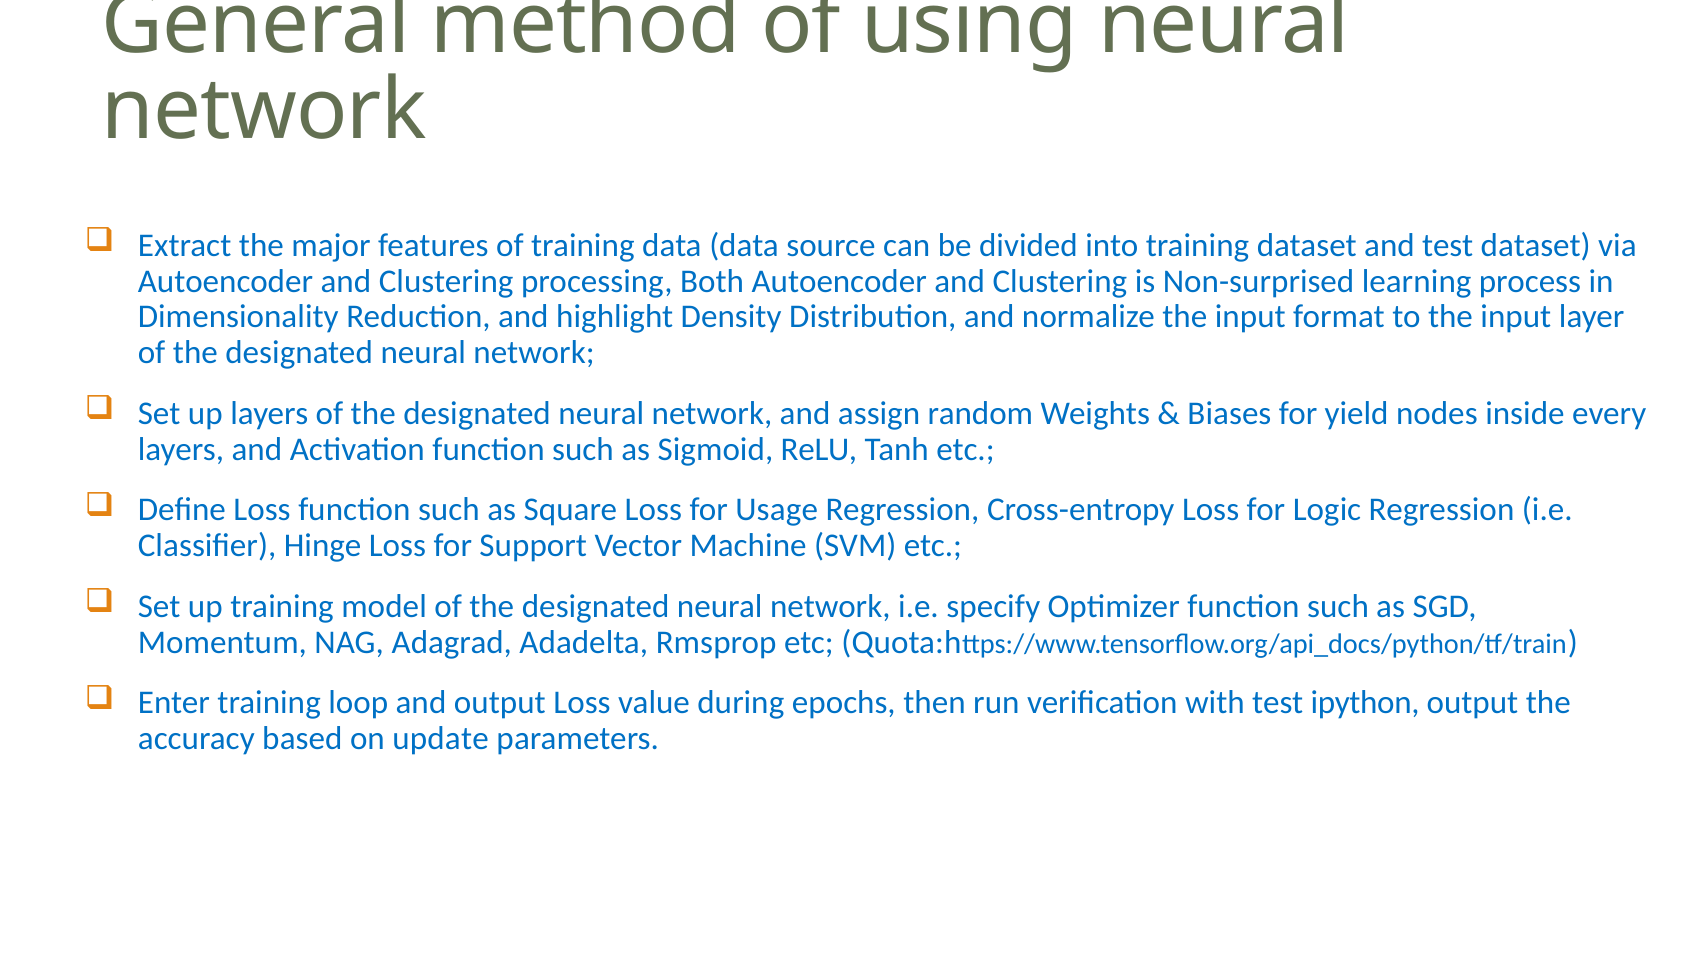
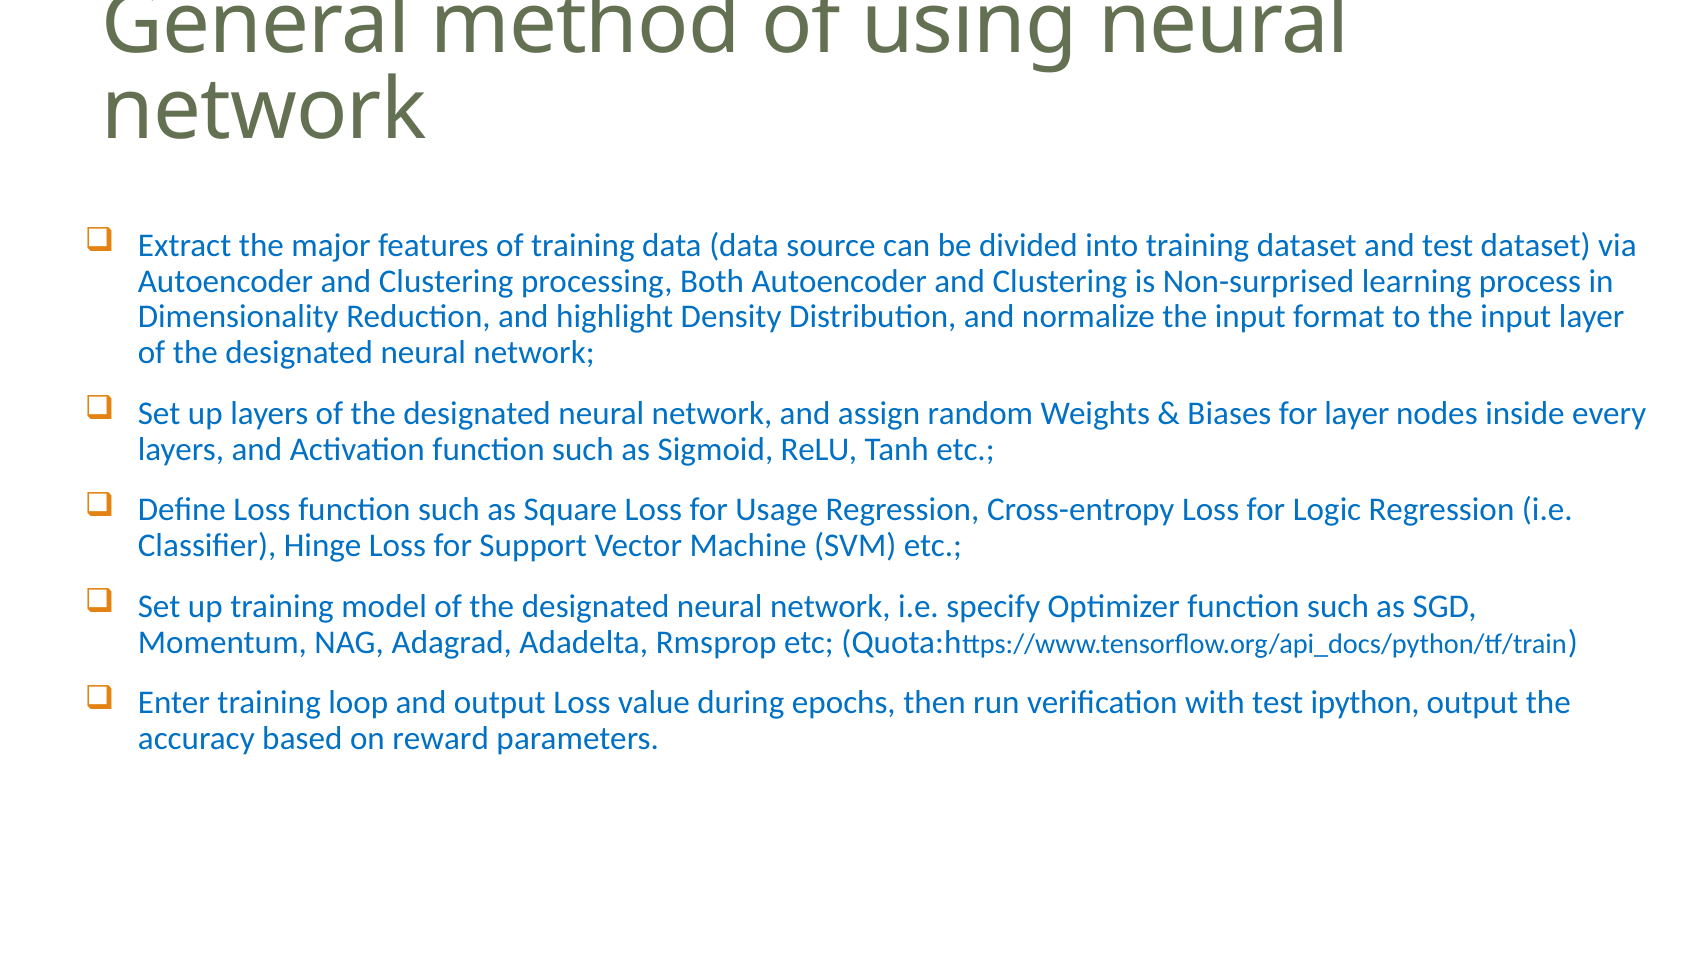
for yield: yield -> layer
update: update -> reward
